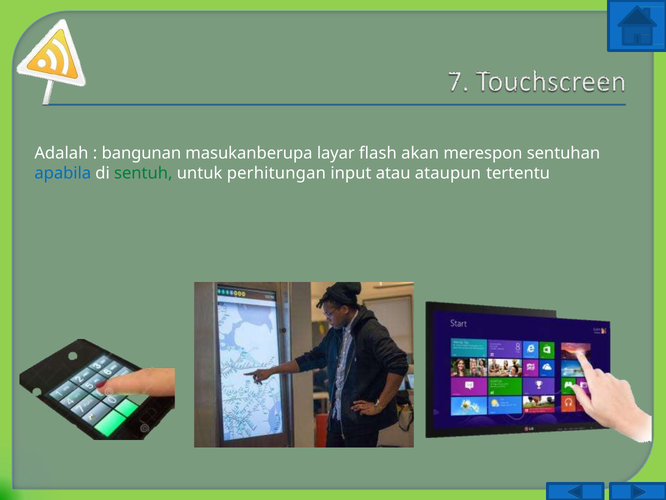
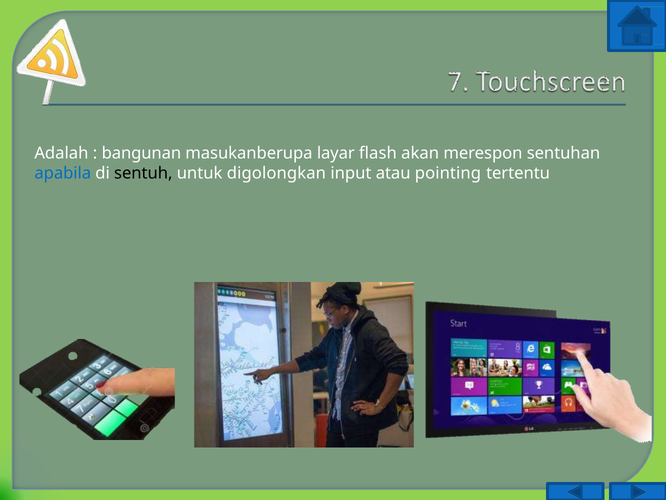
sentuh colour: green -> black
perhitungan: perhitungan -> digolongkan
ataupun: ataupun -> pointing
